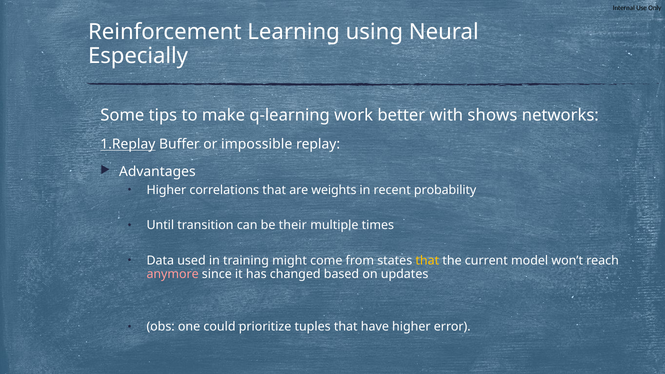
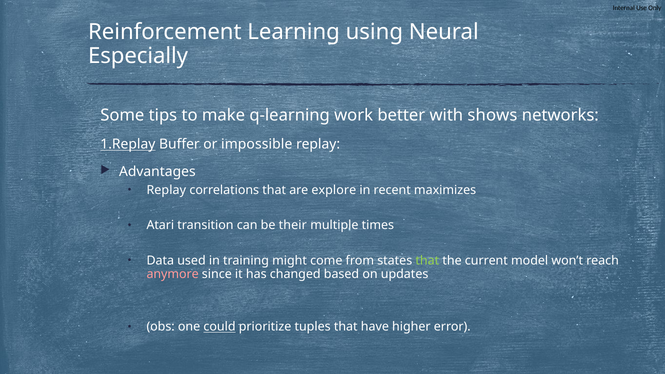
Higher at (166, 190): Higher -> Replay
weights: weights -> explore
probability: probability -> maximizes
Until: Until -> Atari
that at (427, 261) colour: yellow -> light green
could underline: none -> present
